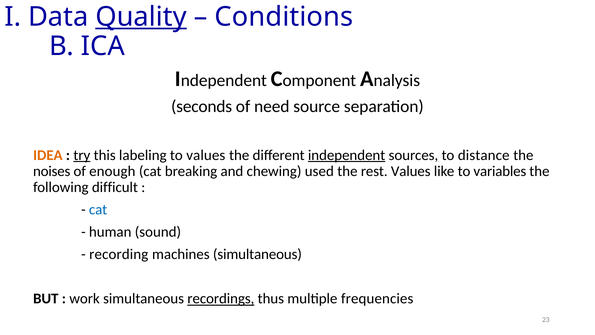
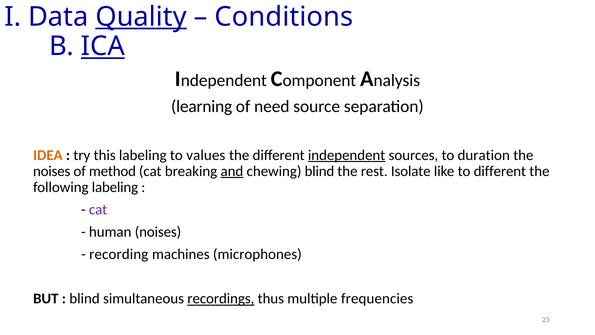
ICA underline: none -> present
seconds: seconds -> learning
try underline: present -> none
distance: distance -> duration
enough: enough -> method
and underline: none -> present
chewing used: used -> blind
rest Values: Values -> Isolate
to variables: variables -> different
following difficult: difficult -> labeling
cat at (98, 209) colour: blue -> purple
human sound: sound -> noises
machines simultaneous: simultaneous -> microphones
work at (85, 298): work -> blind
